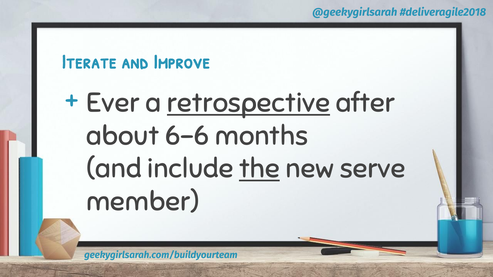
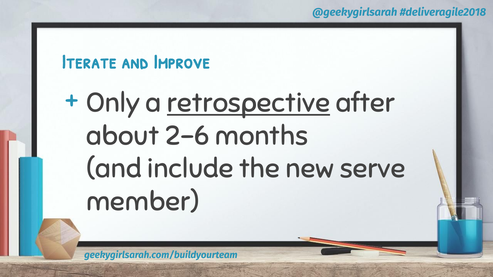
Ever: Ever -> Only
6-6: 6-6 -> 2-6
the underline: present -> none
